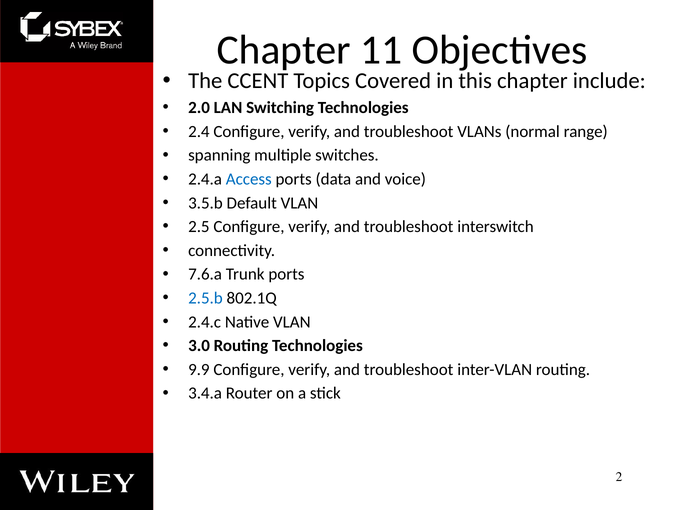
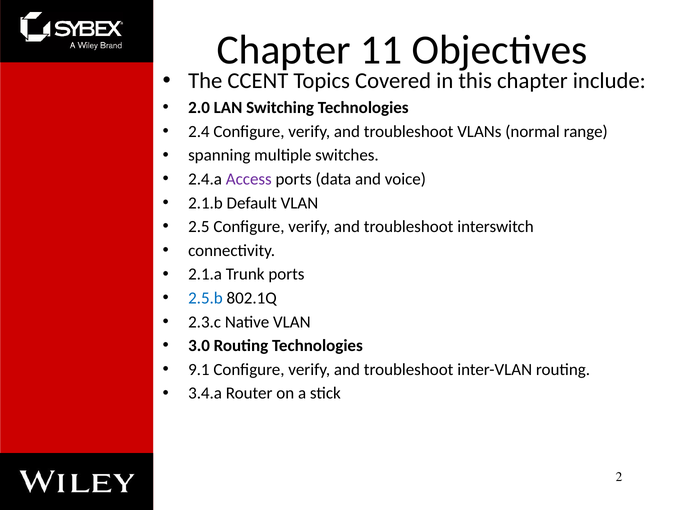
Access colour: blue -> purple
3.5.b: 3.5.b -> 2.1.b
7.6.a: 7.6.a -> 2.1.a
2.4.c: 2.4.c -> 2.3.c
9.9: 9.9 -> 9.1
